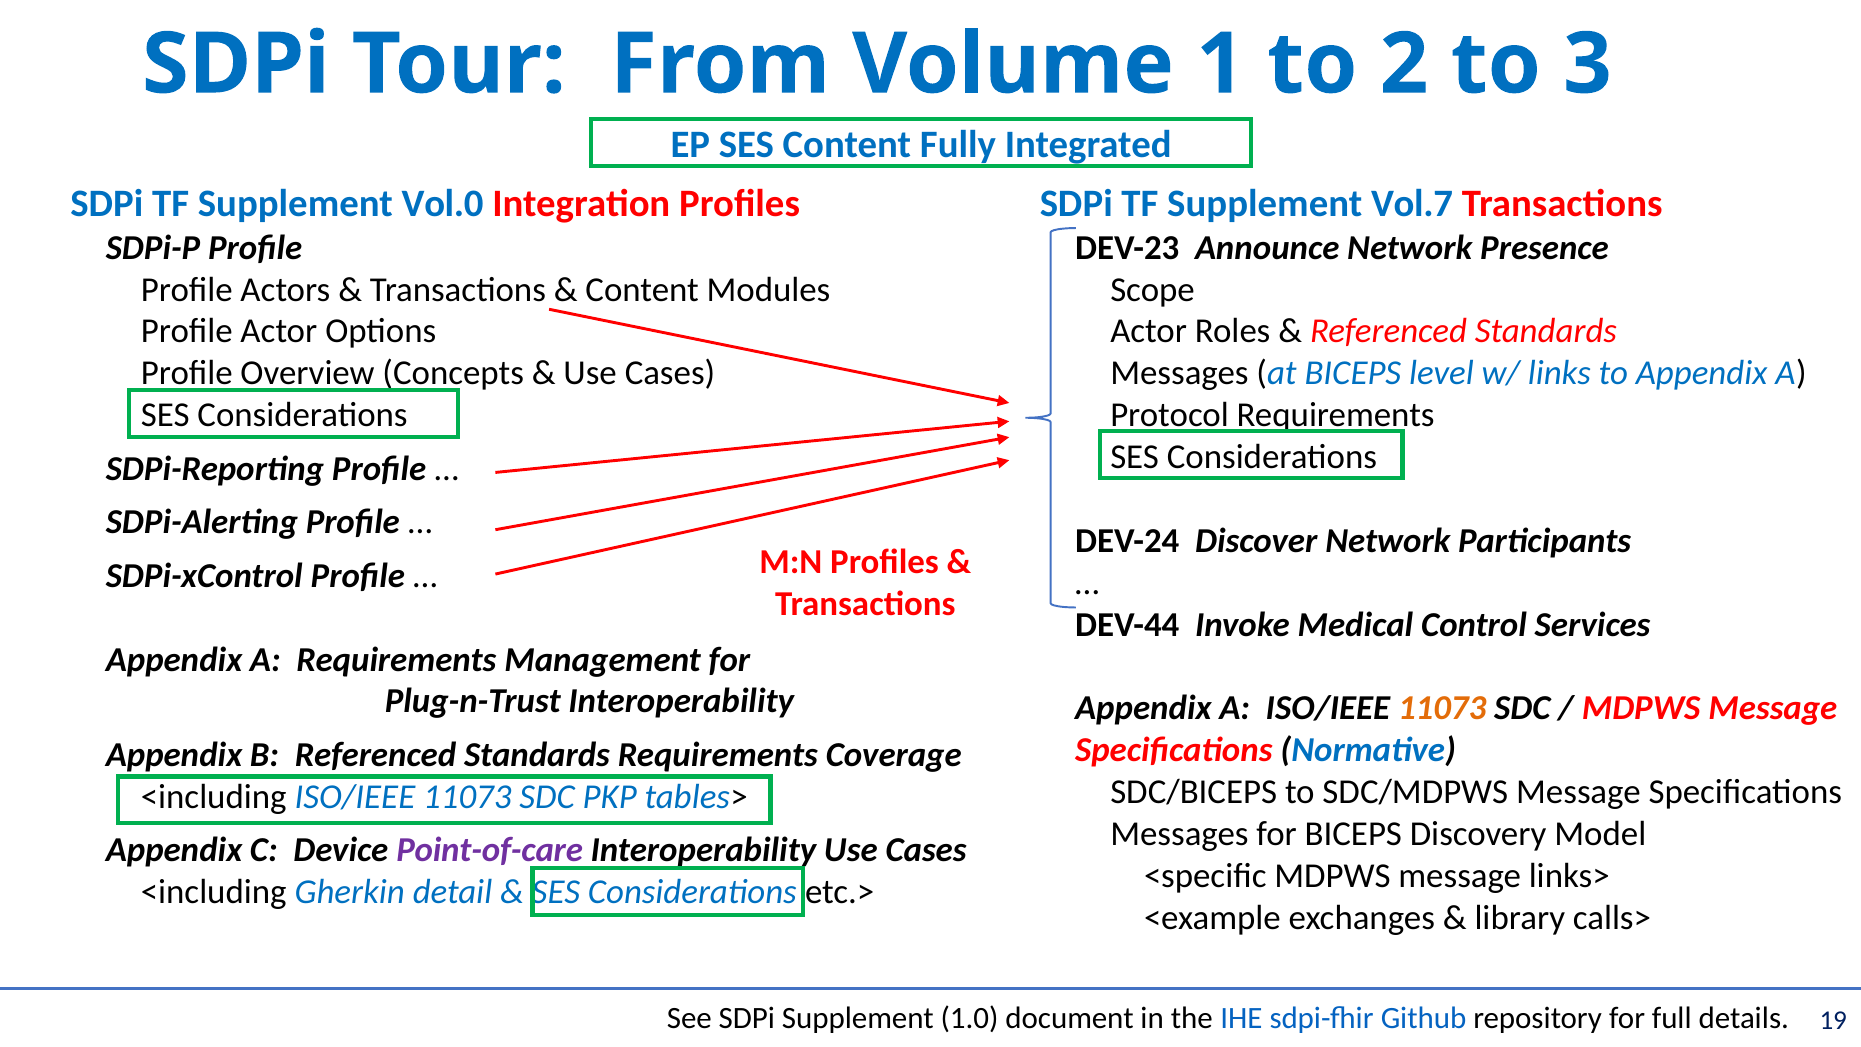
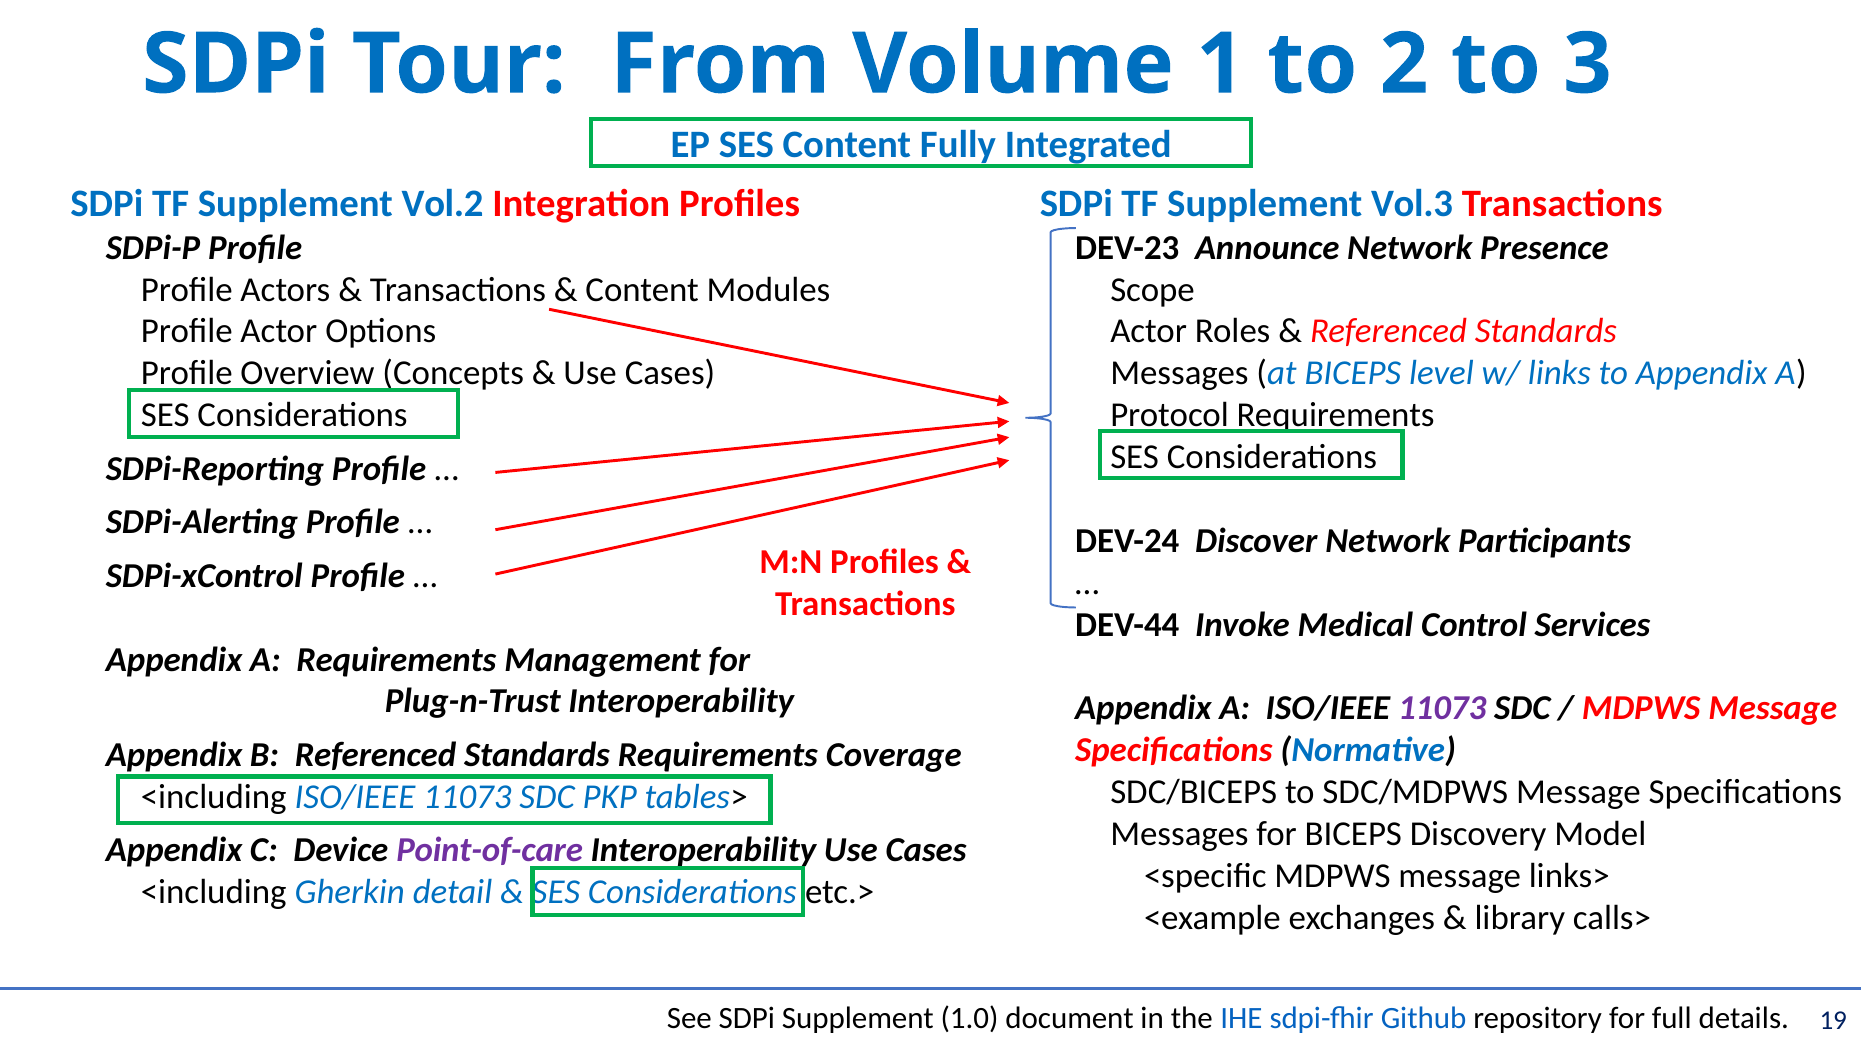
Vol.0: Vol.0 -> Vol.2
Vol.7: Vol.7 -> Vol.3
11073 at (1442, 708) colour: orange -> purple
